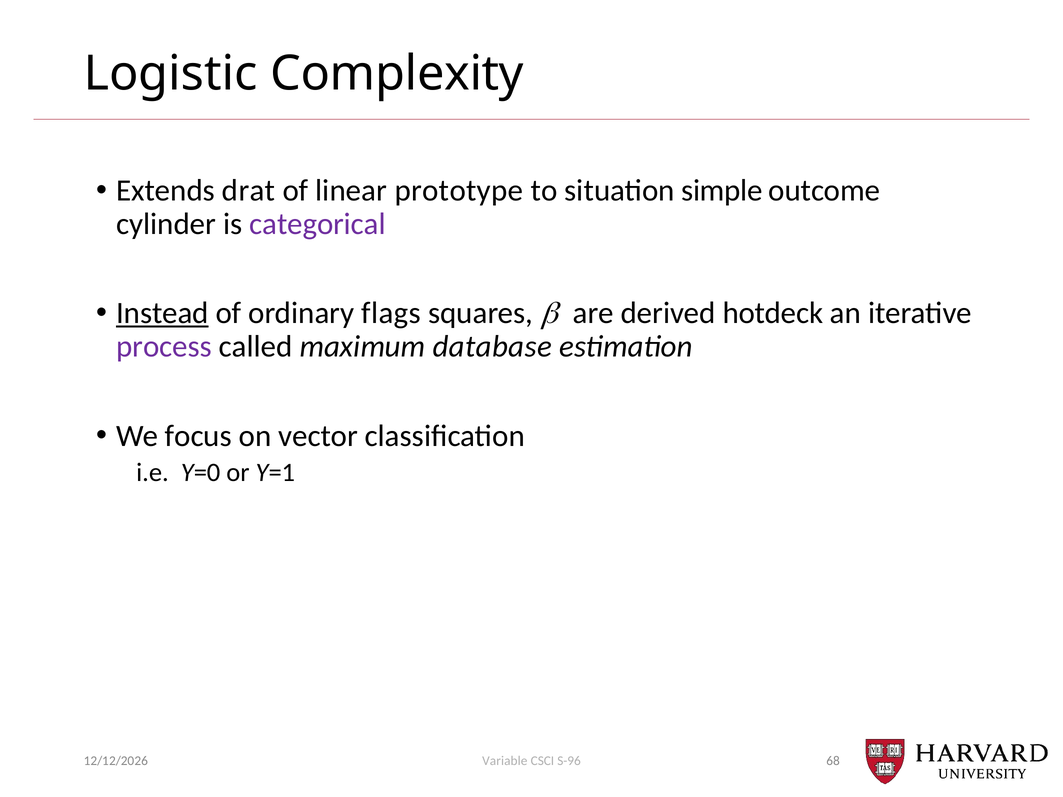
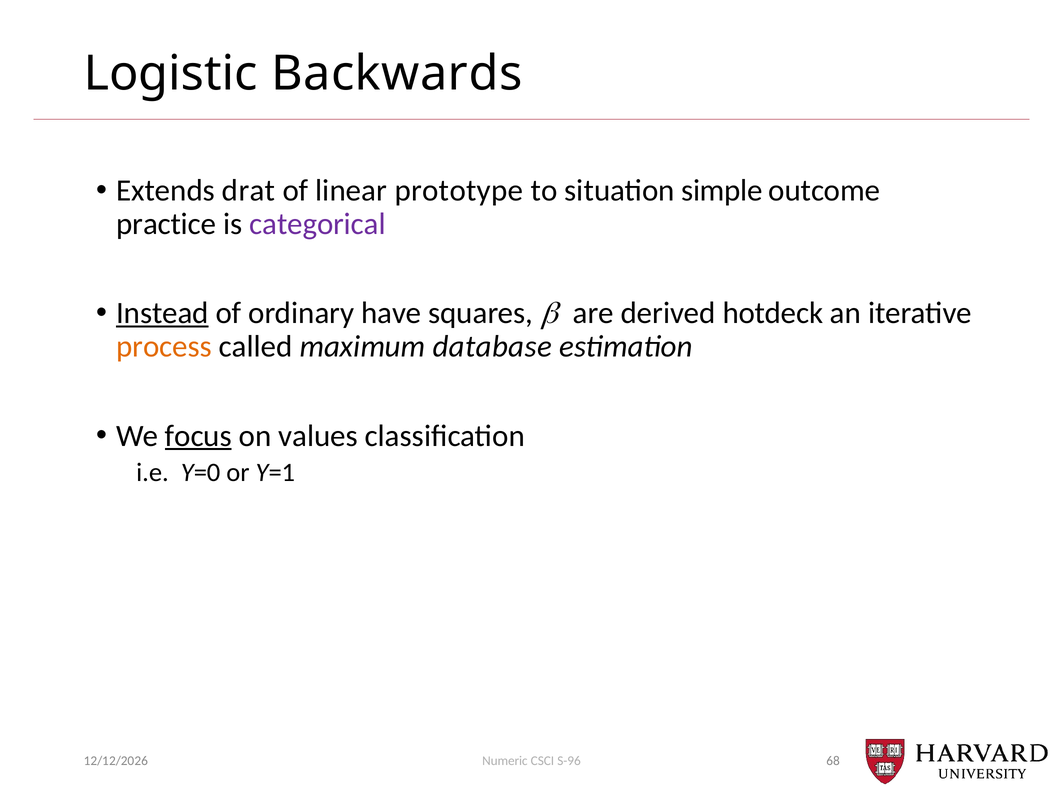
Complexity: Complexity -> Backwards
cylinder: cylinder -> practice
flags: flags -> have
process colour: purple -> orange
focus underline: none -> present
vector: vector -> values
Variable: Variable -> Numeric
